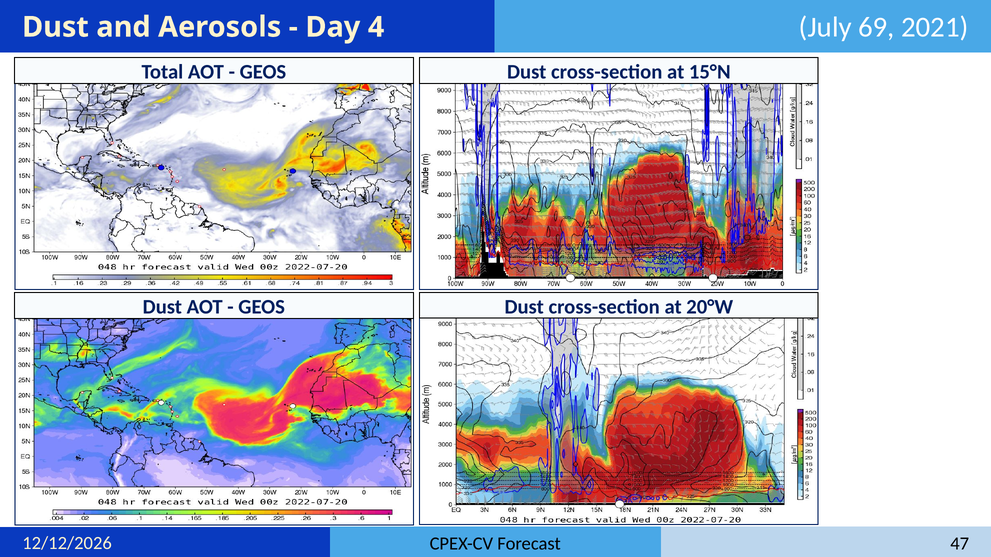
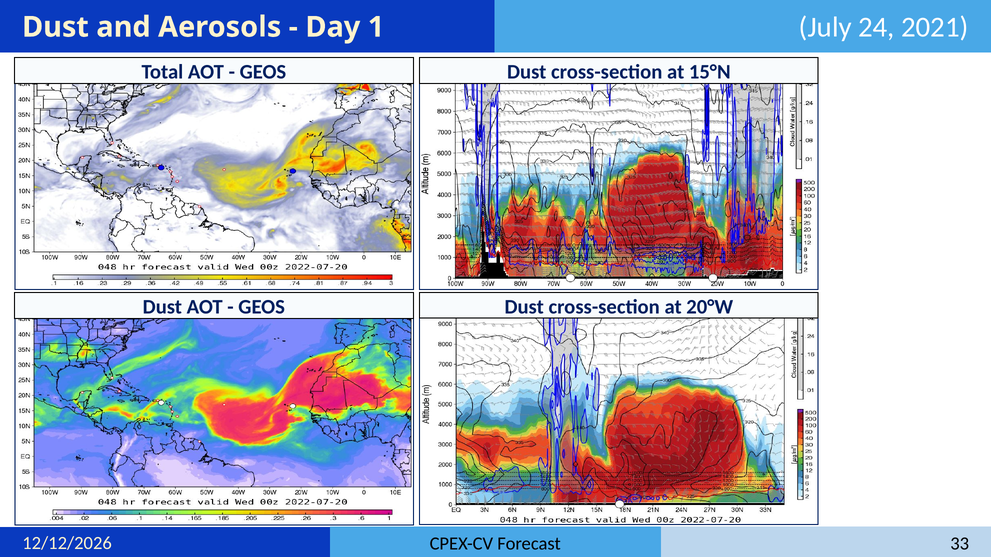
4: 4 -> 1
69: 69 -> 24
47: 47 -> 33
